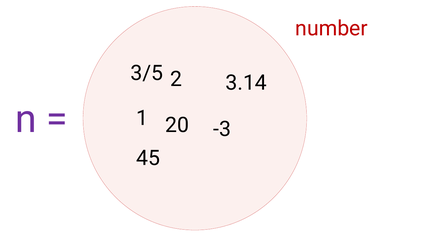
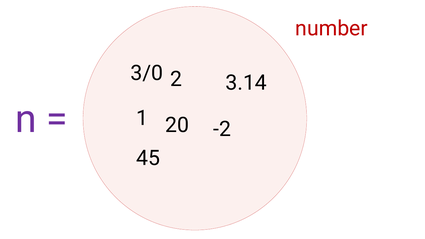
3/5: 3/5 -> 3/0
-3: -3 -> -2
